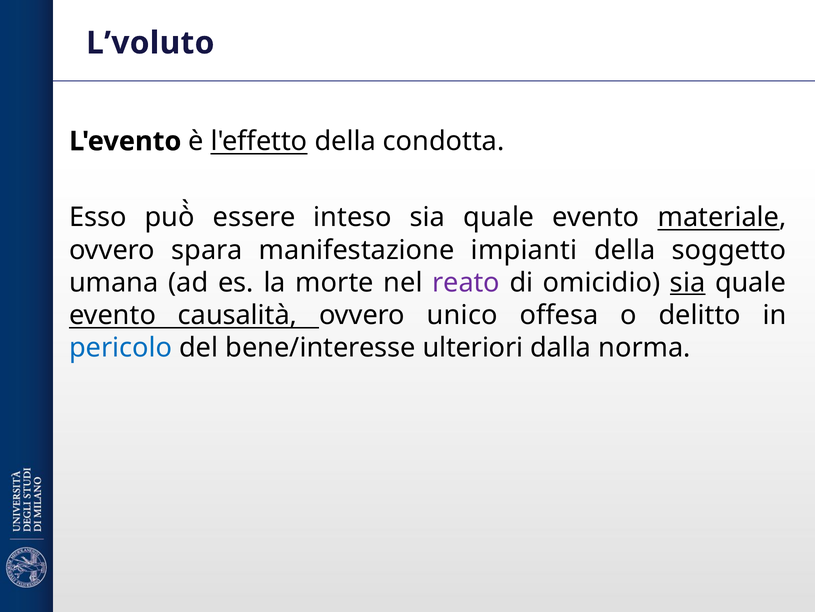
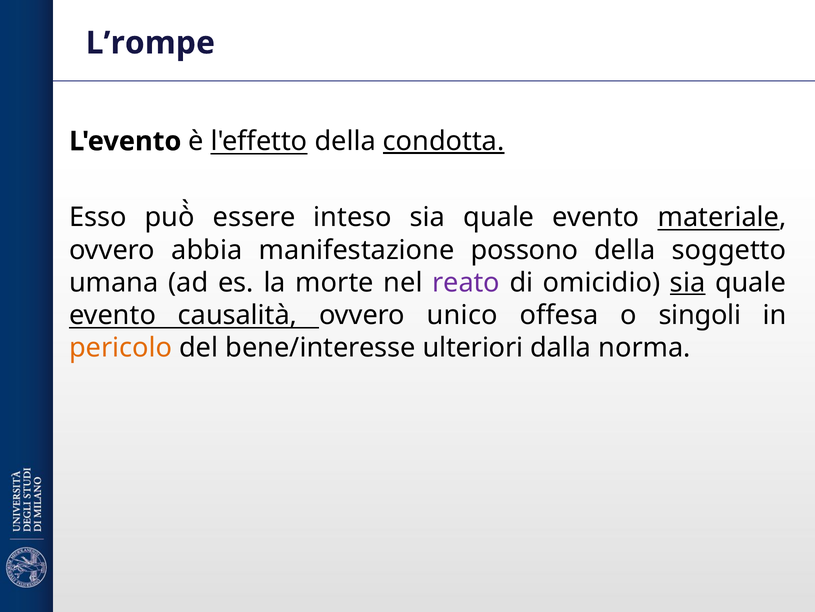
L’voluto: L’voluto -> L’rompe
condotta underline: none -> present
spara: spara -> abbia
impianti: impianti -> possono
delitto: delitto -> singoli
pericolo colour: blue -> orange
